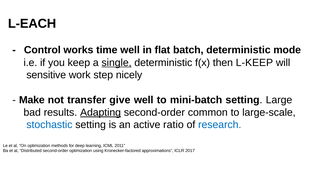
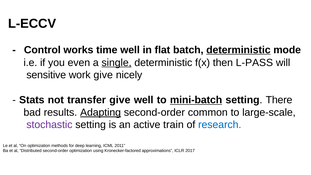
L-EACH: L-EACH -> L-ECCV
deterministic at (238, 50) underline: none -> present
keep: keep -> even
L-KEEP: L-KEEP -> L-PASS
work step: step -> give
Make: Make -> Stats
mini-batch underline: none -> present
Large: Large -> There
stochastic colour: blue -> purple
ratio: ratio -> train
